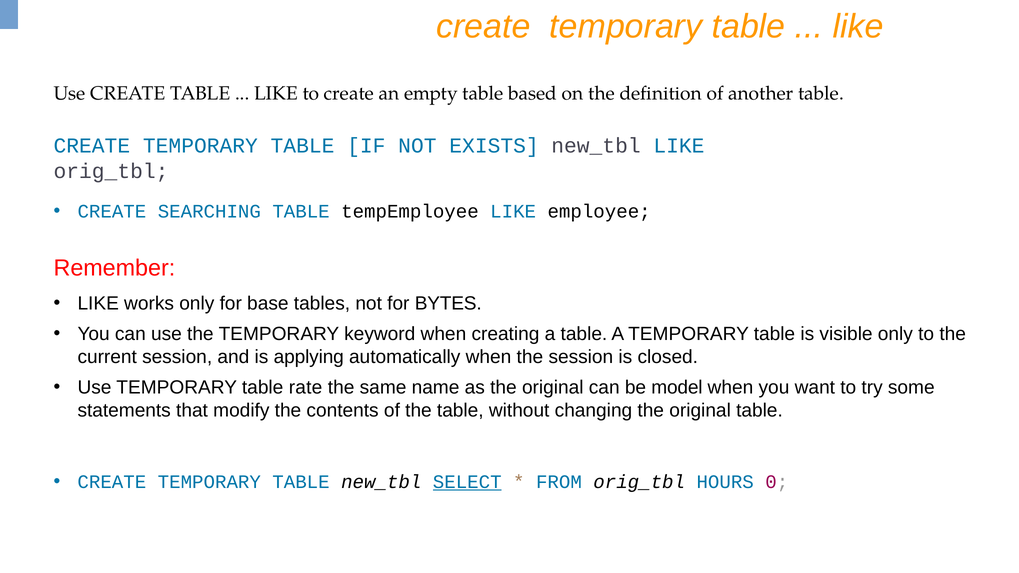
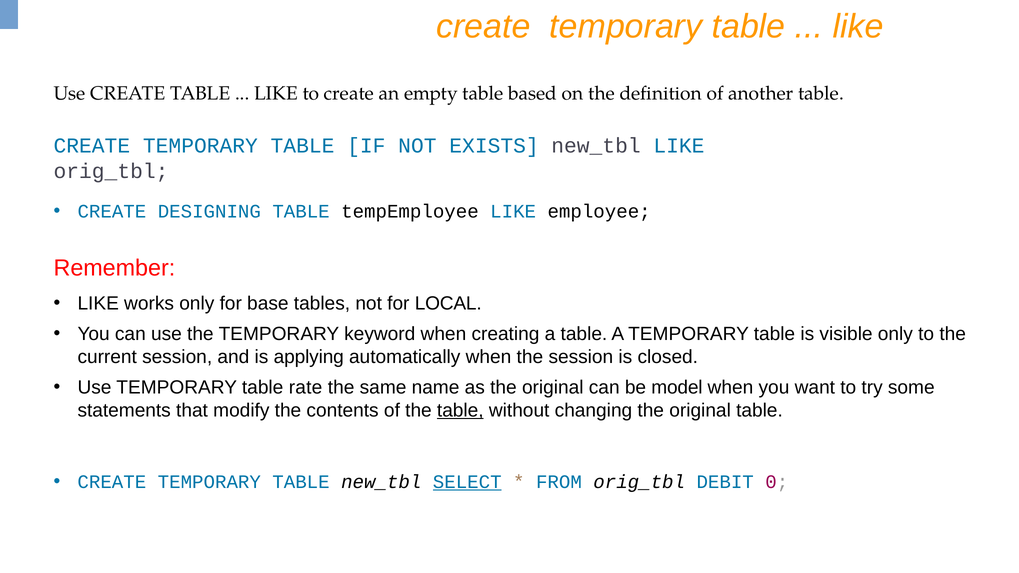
SEARCHING: SEARCHING -> DESIGNING
BYTES: BYTES -> LOCAL
table at (460, 410) underline: none -> present
HOURS: HOURS -> DEBIT
